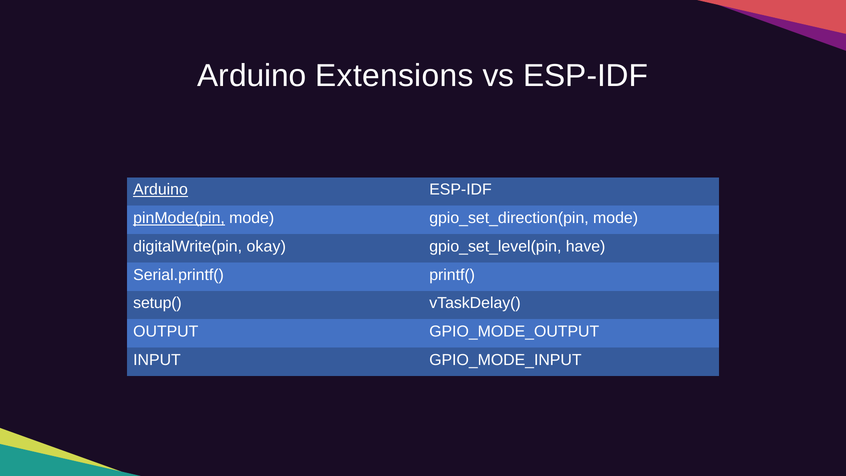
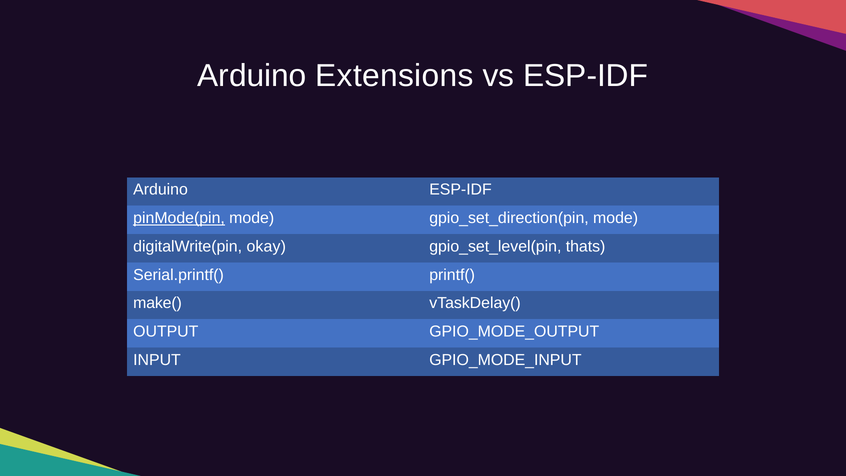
Arduino at (161, 190) underline: present -> none
have: have -> thats
setup(: setup( -> make(
